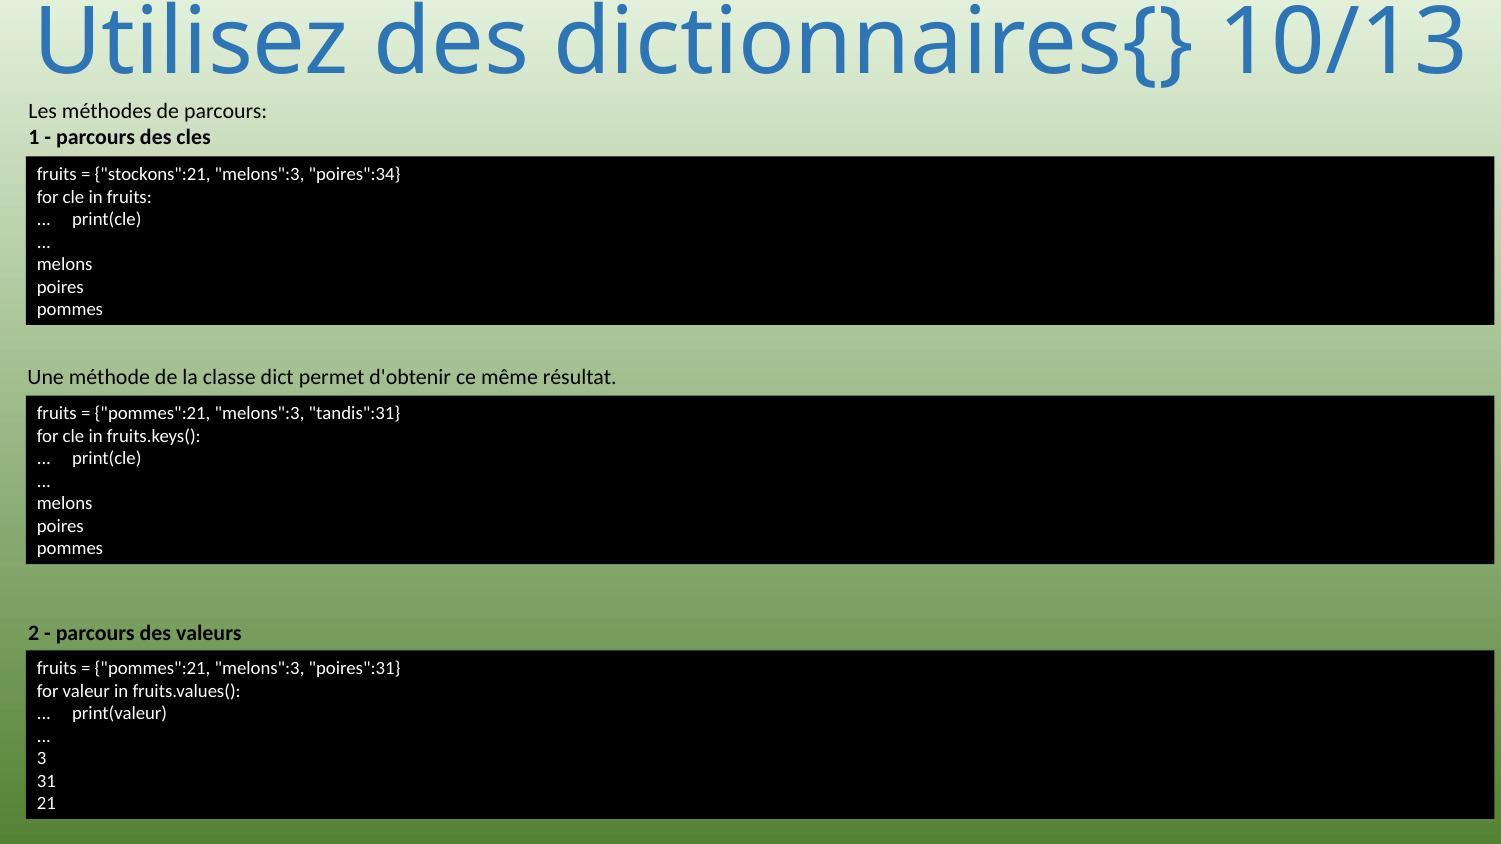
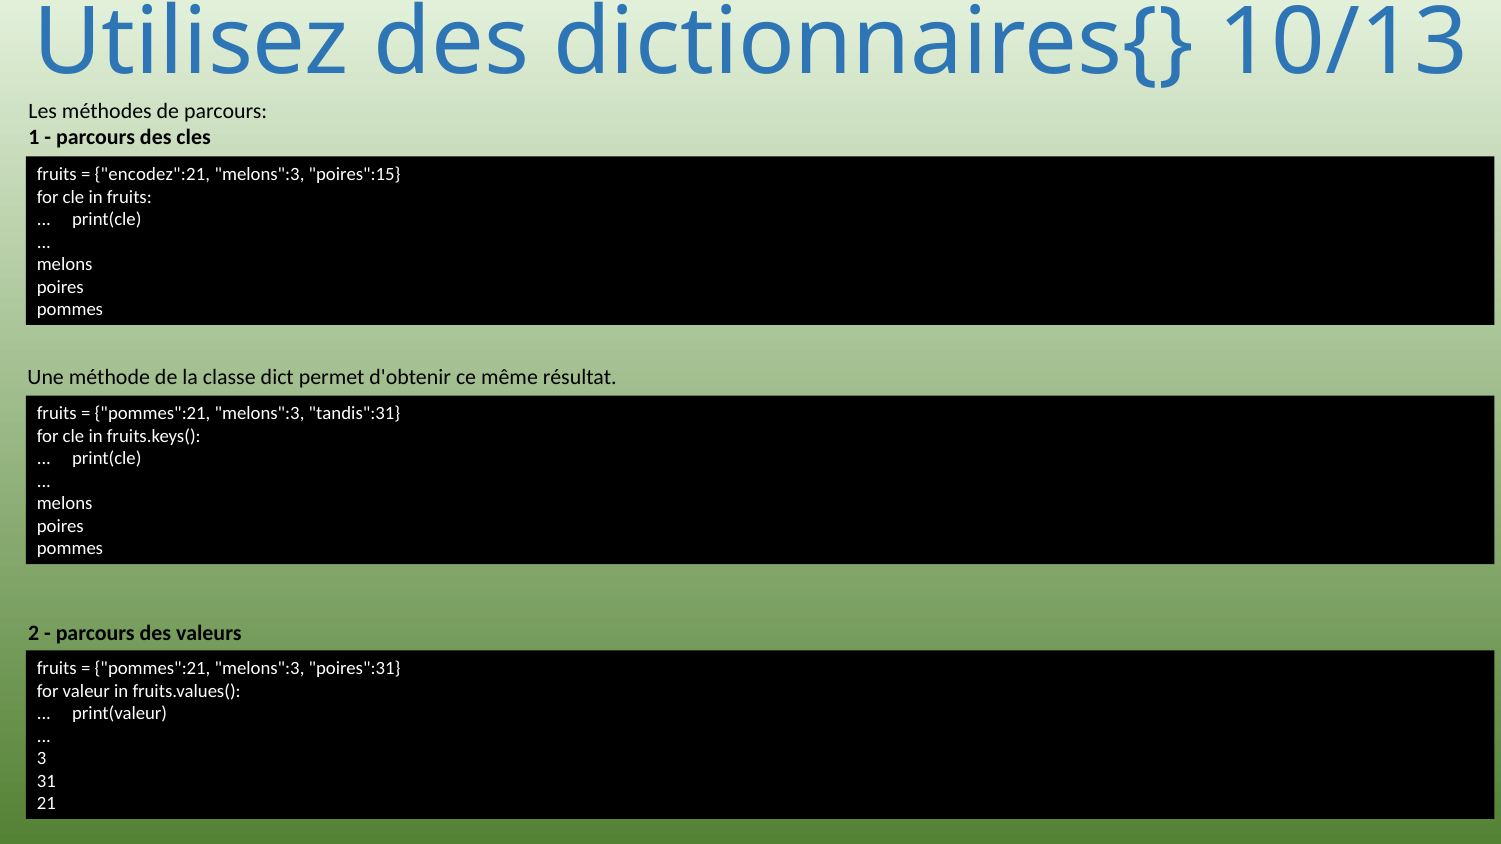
stockons":21: stockons":21 -> encodez":21
poires":34: poires":34 -> poires":15
